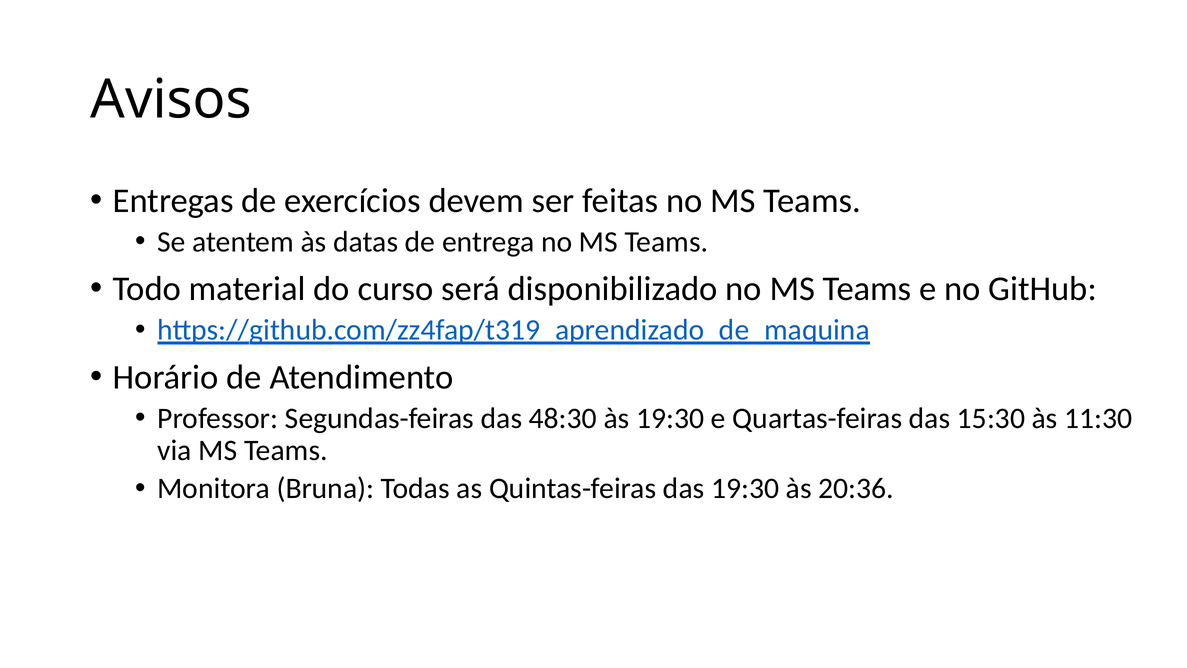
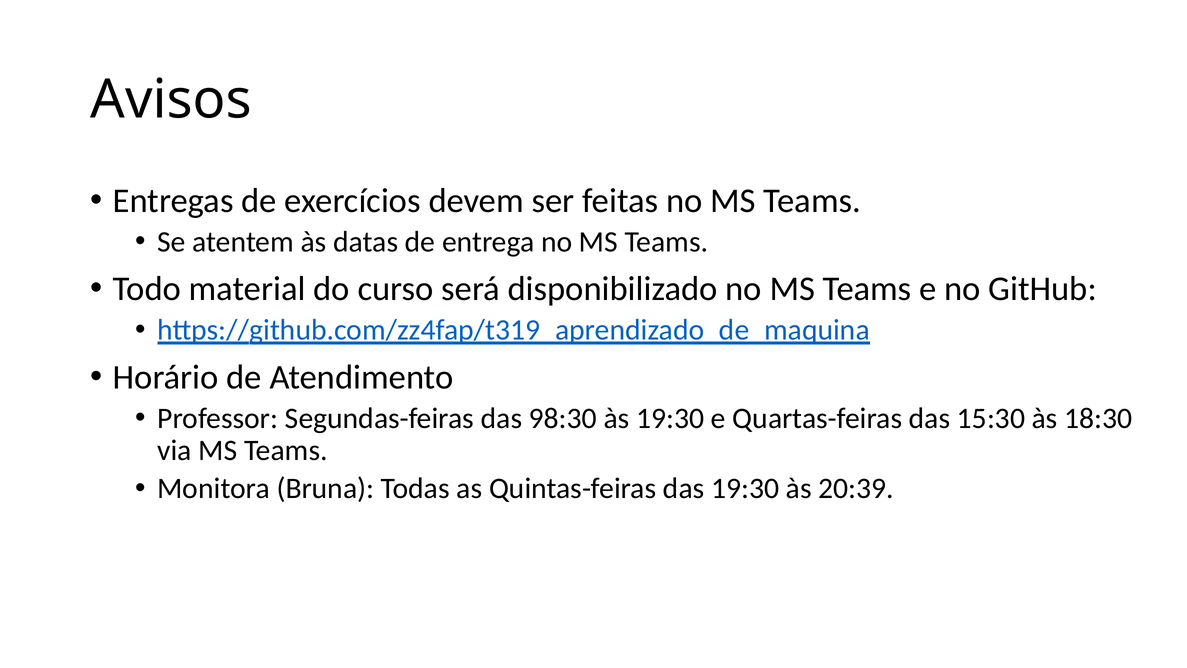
48:30: 48:30 -> 98:30
11:30: 11:30 -> 18:30
20:36: 20:36 -> 20:39
